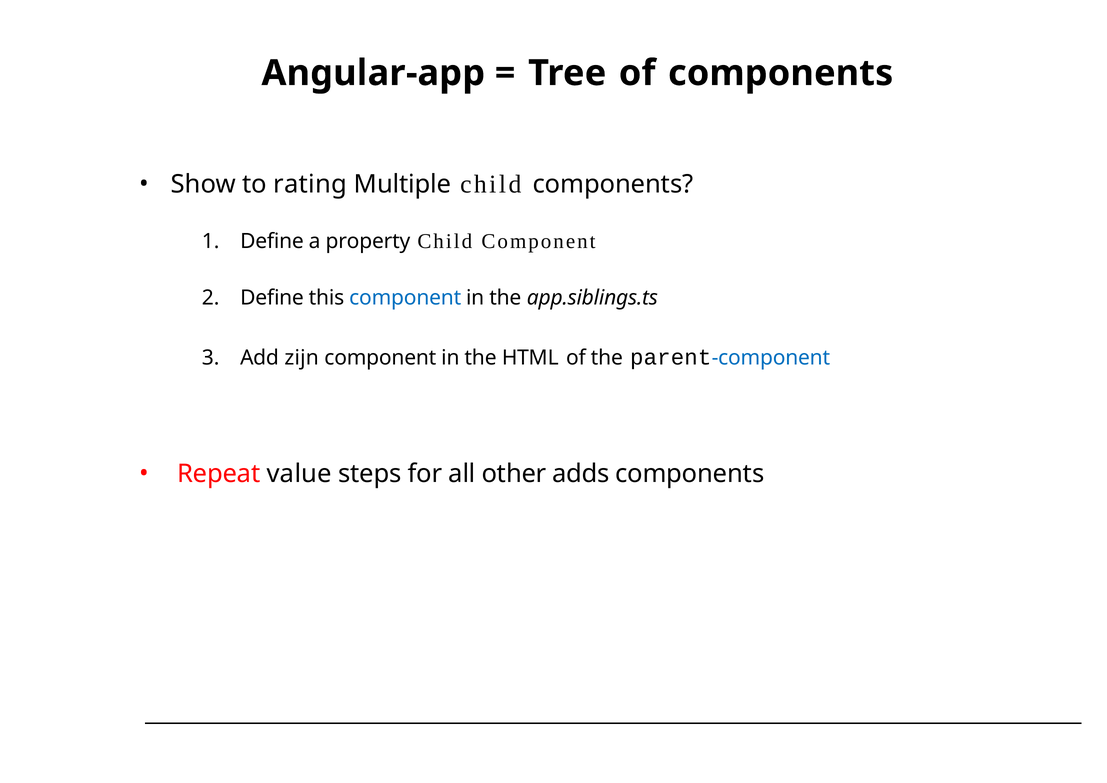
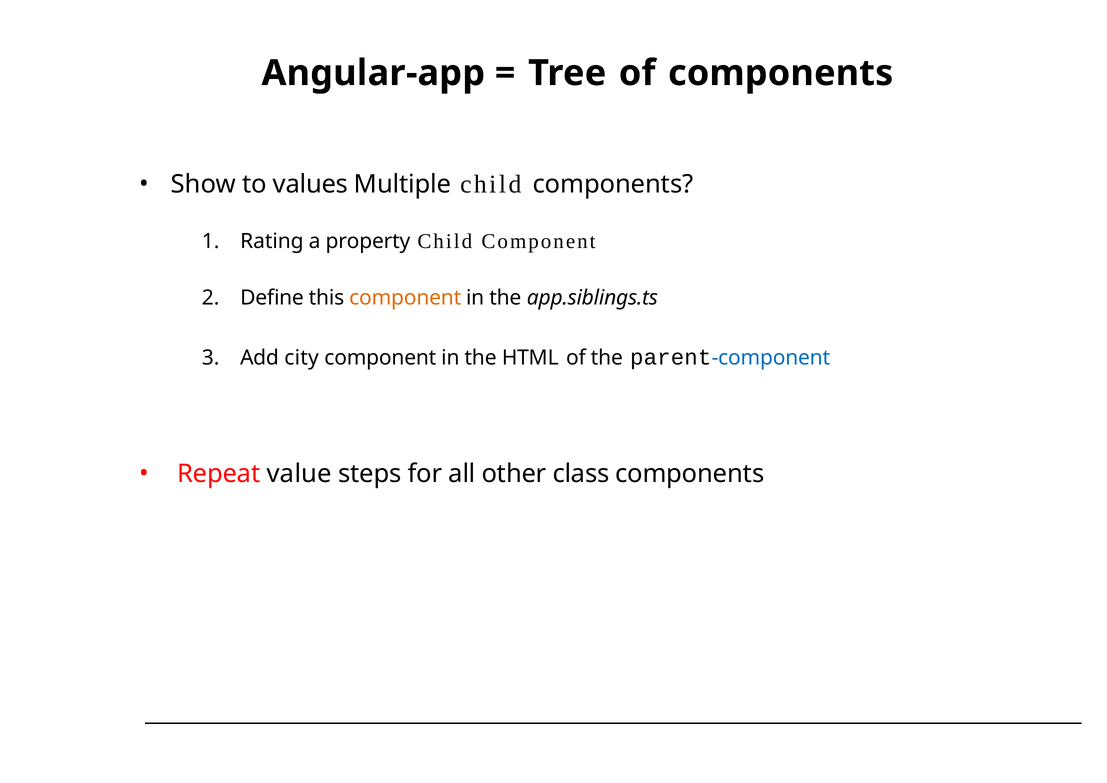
rating: rating -> values
Define at (272, 241): Define -> Rating
component at (405, 298) colour: blue -> orange
zijn: zijn -> city
adds: adds -> class
